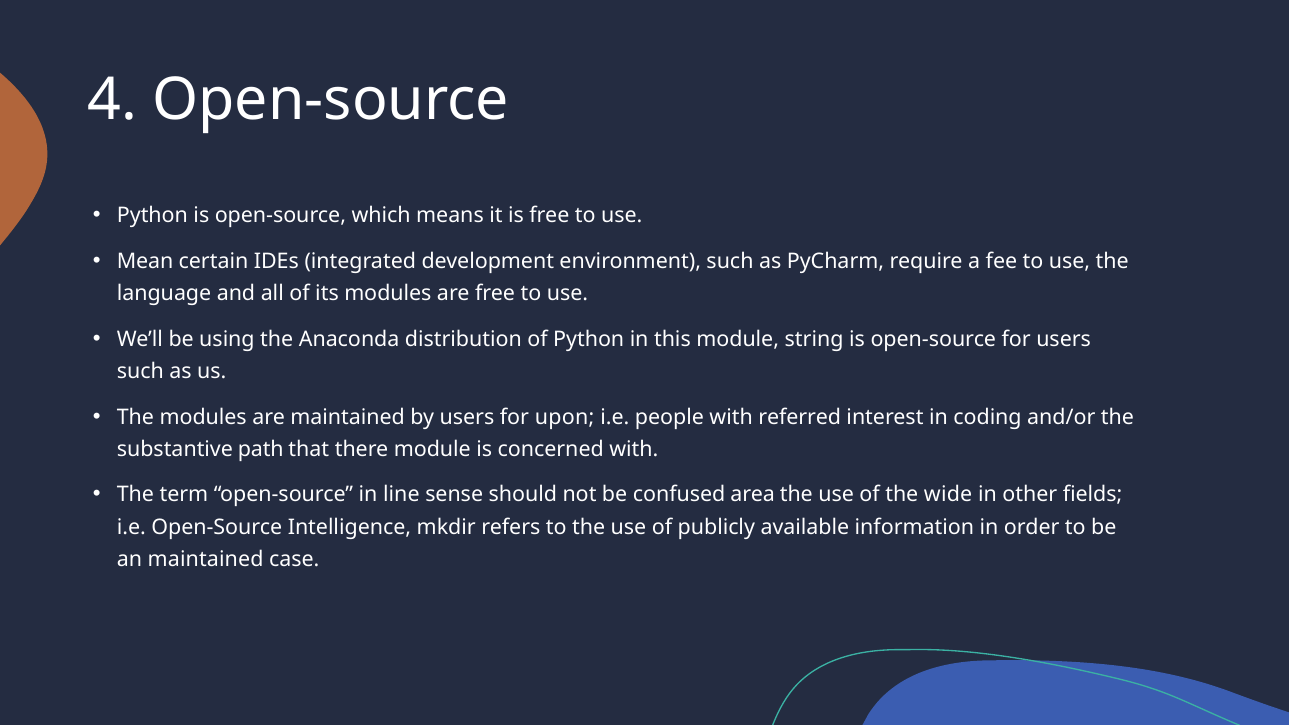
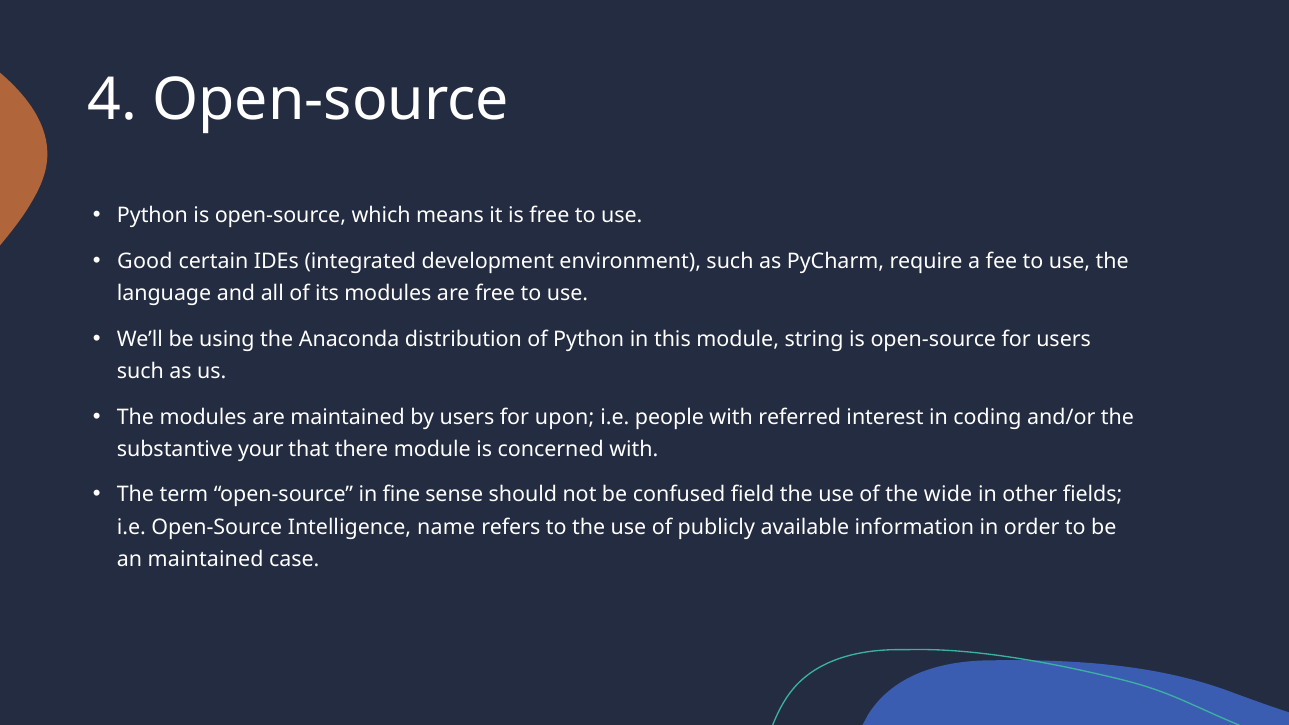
Mean: Mean -> Good
path: path -> your
line: line -> fine
area: area -> field
mkdir: mkdir -> name
